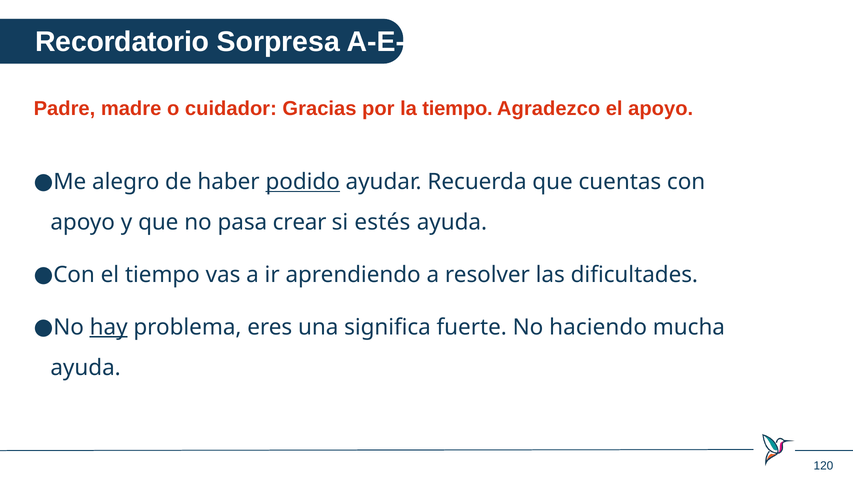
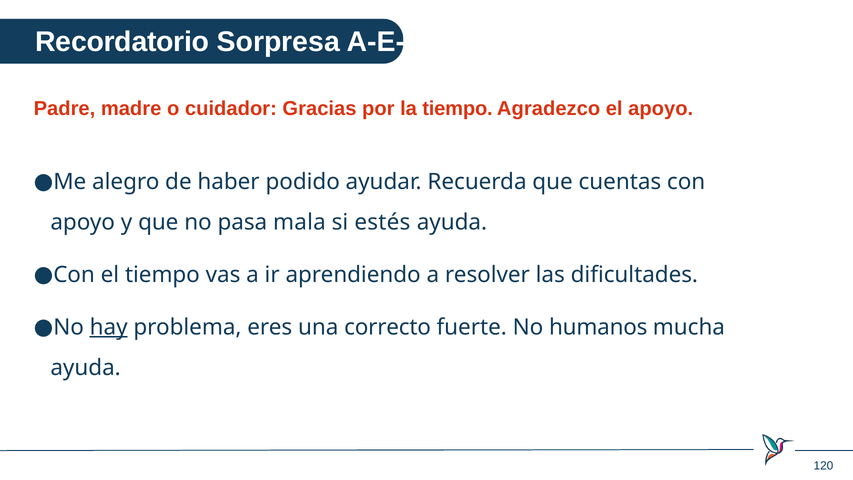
podido underline: present -> none
crear: crear -> mala
significa: significa -> correcto
haciendo: haciendo -> humanos
